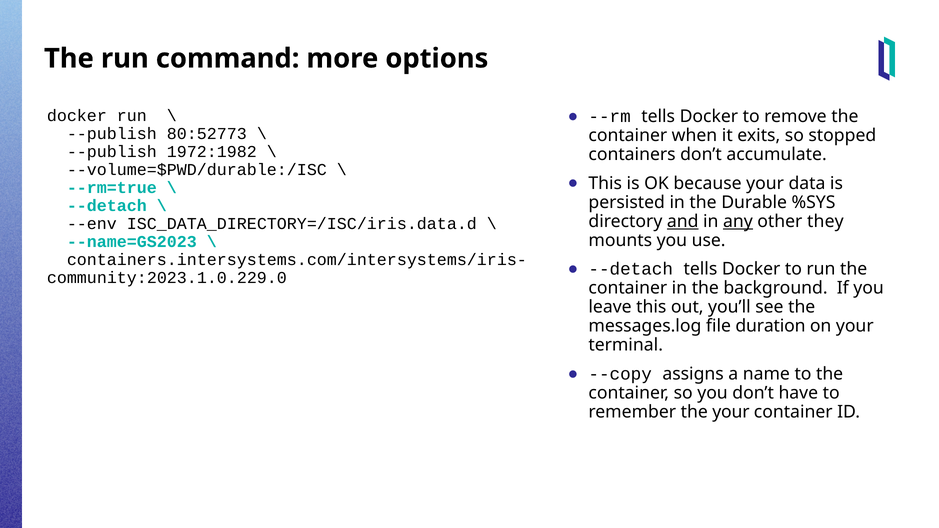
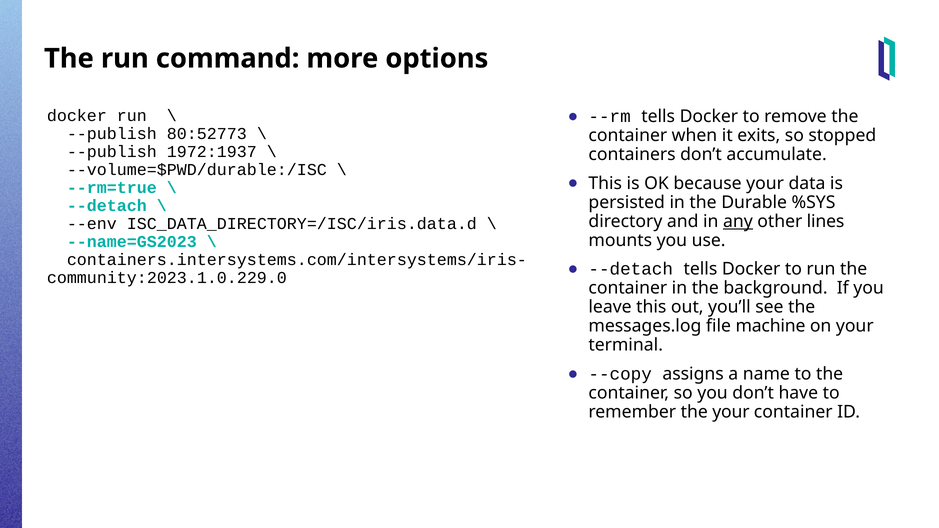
1972:1982: 1972:1982 -> 1972:1937
and underline: present -> none
they: they -> lines
duration: duration -> machine
